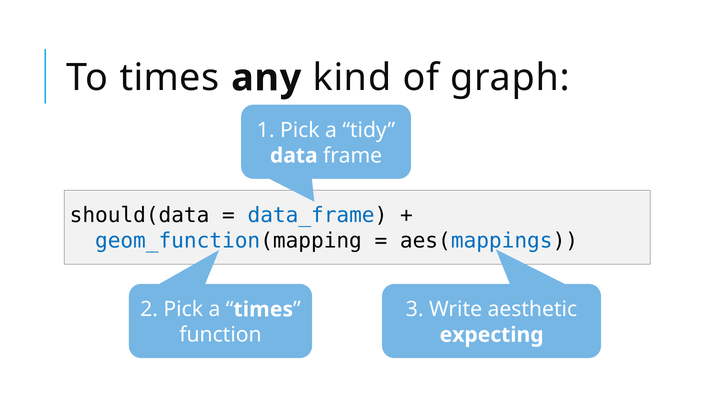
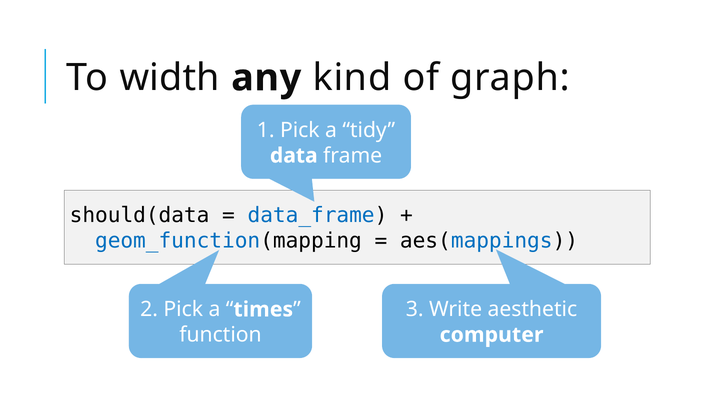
To times: times -> width
expecting: expecting -> computer
